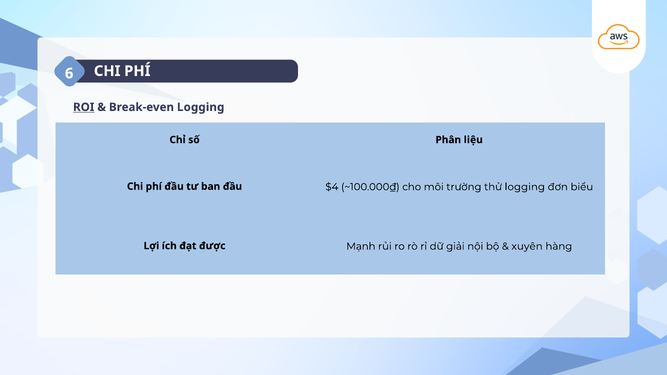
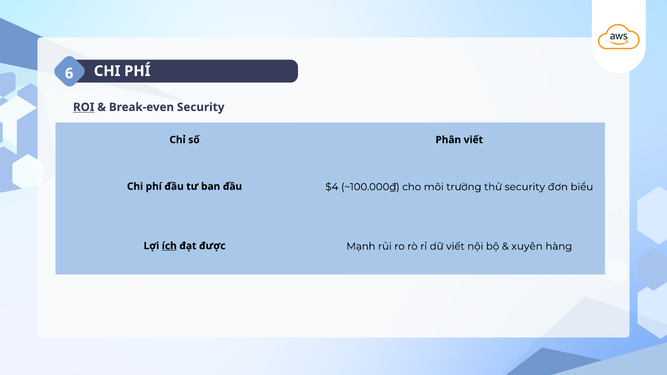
Break-even Logging: Logging -> Security
Phân liệu: liệu -> viết
thử logging: logging -> security
ích underline: none -> present
dữ giải: giải -> viết
